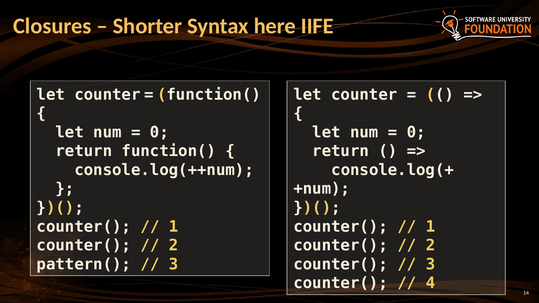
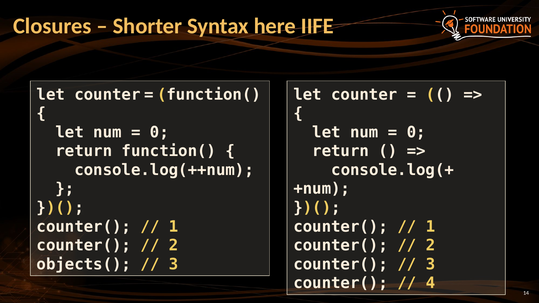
pattern(: pattern( -> objects(
